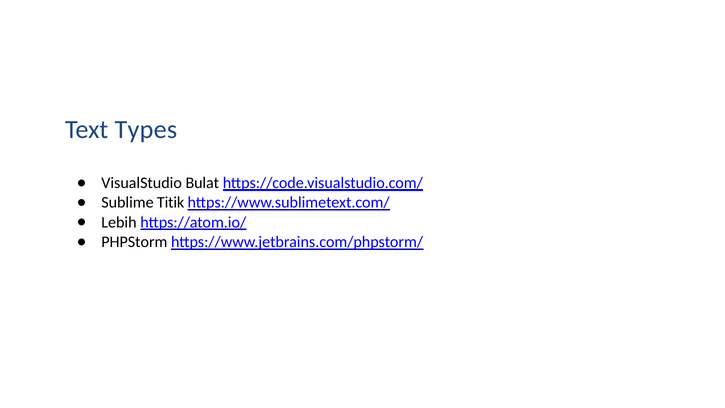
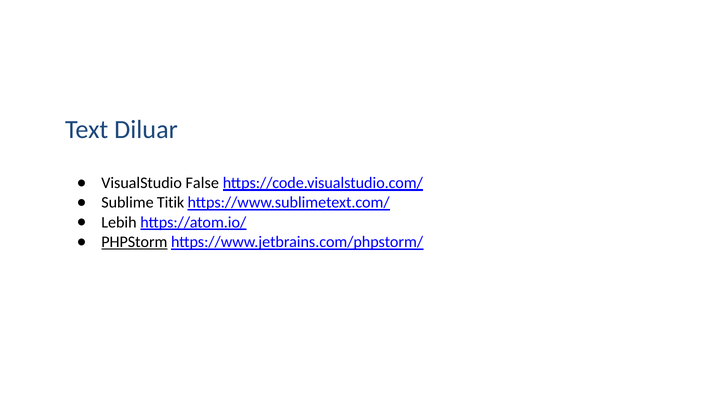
Types: Types -> Diluar
Bulat: Bulat -> False
PHPStorm underline: none -> present
